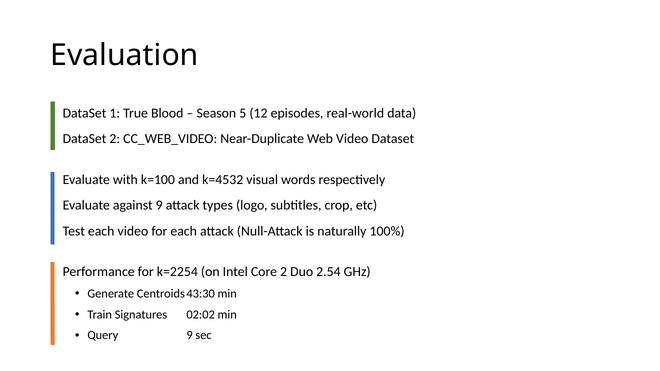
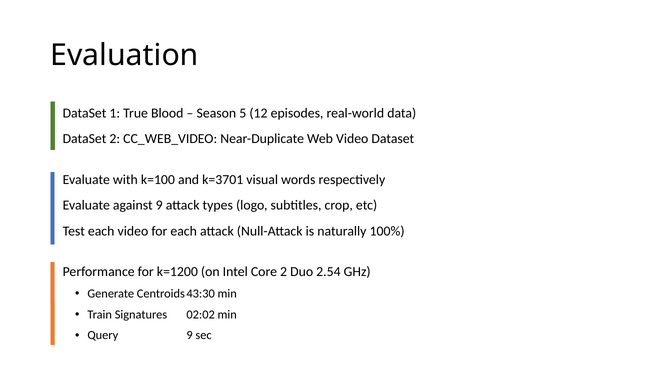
k=4532: k=4532 -> k=3701
k=2254: k=2254 -> k=1200
